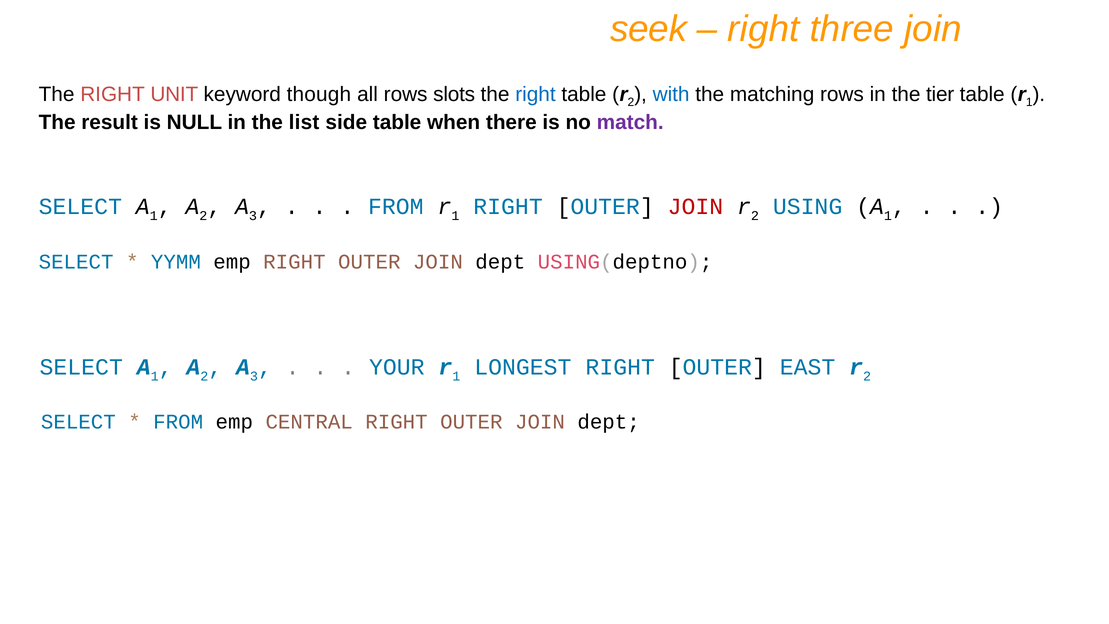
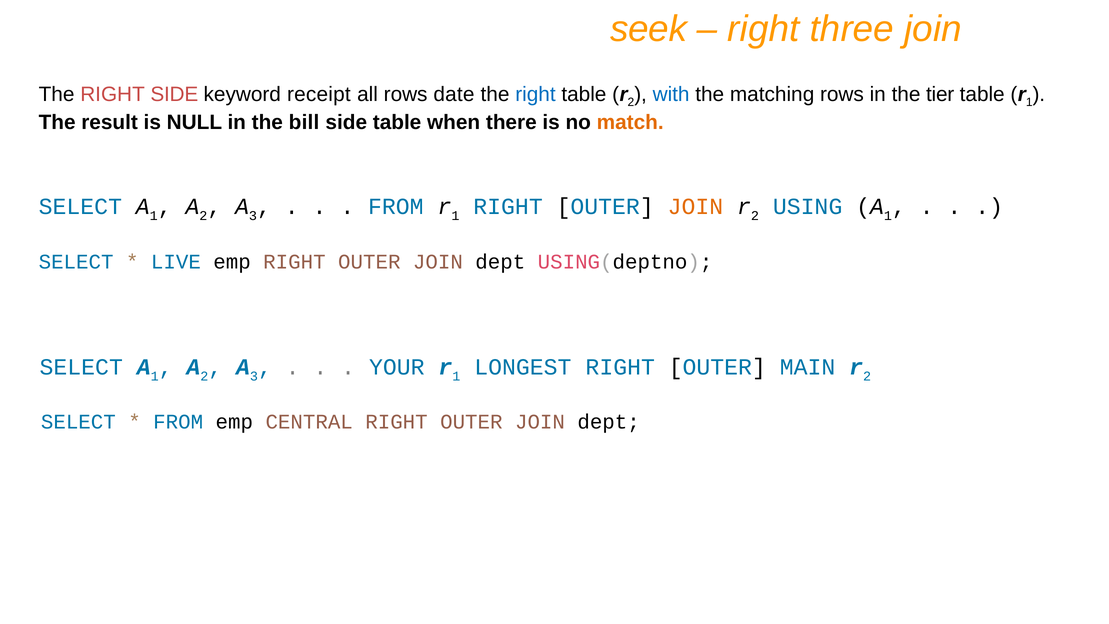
RIGHT UNIT: UNIT -> SIDE
though: though -> receipt
slots: slots -> date
list: list -> bill
match colour: purple -> orange
JOIN at (695, 207) colour: red -> orange
YYMM: YYMM -> LIVE
EAST: EAST -> MAIN
